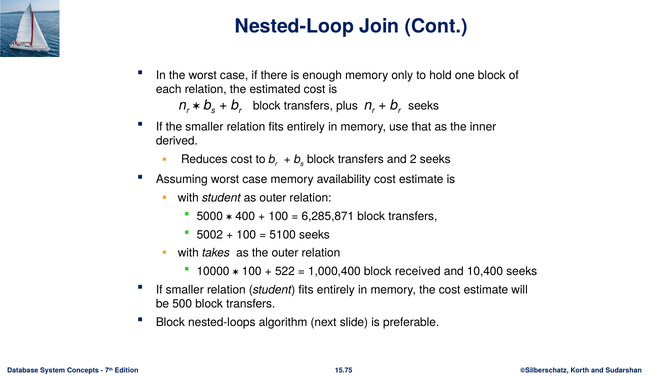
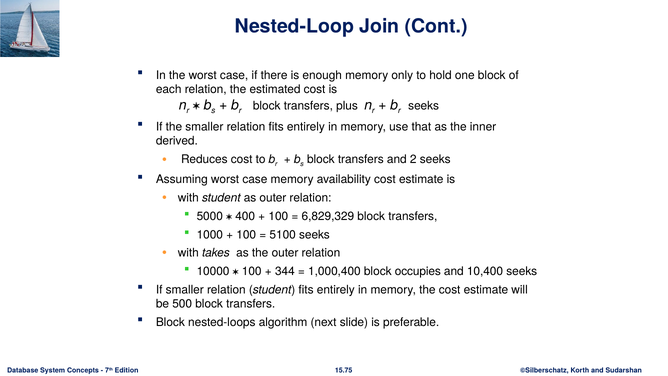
6,285,871: 6,285,871 -> 6,829,329
5002: 5002 -> 1000
522: 522 -> 344
received: received -> occupies
